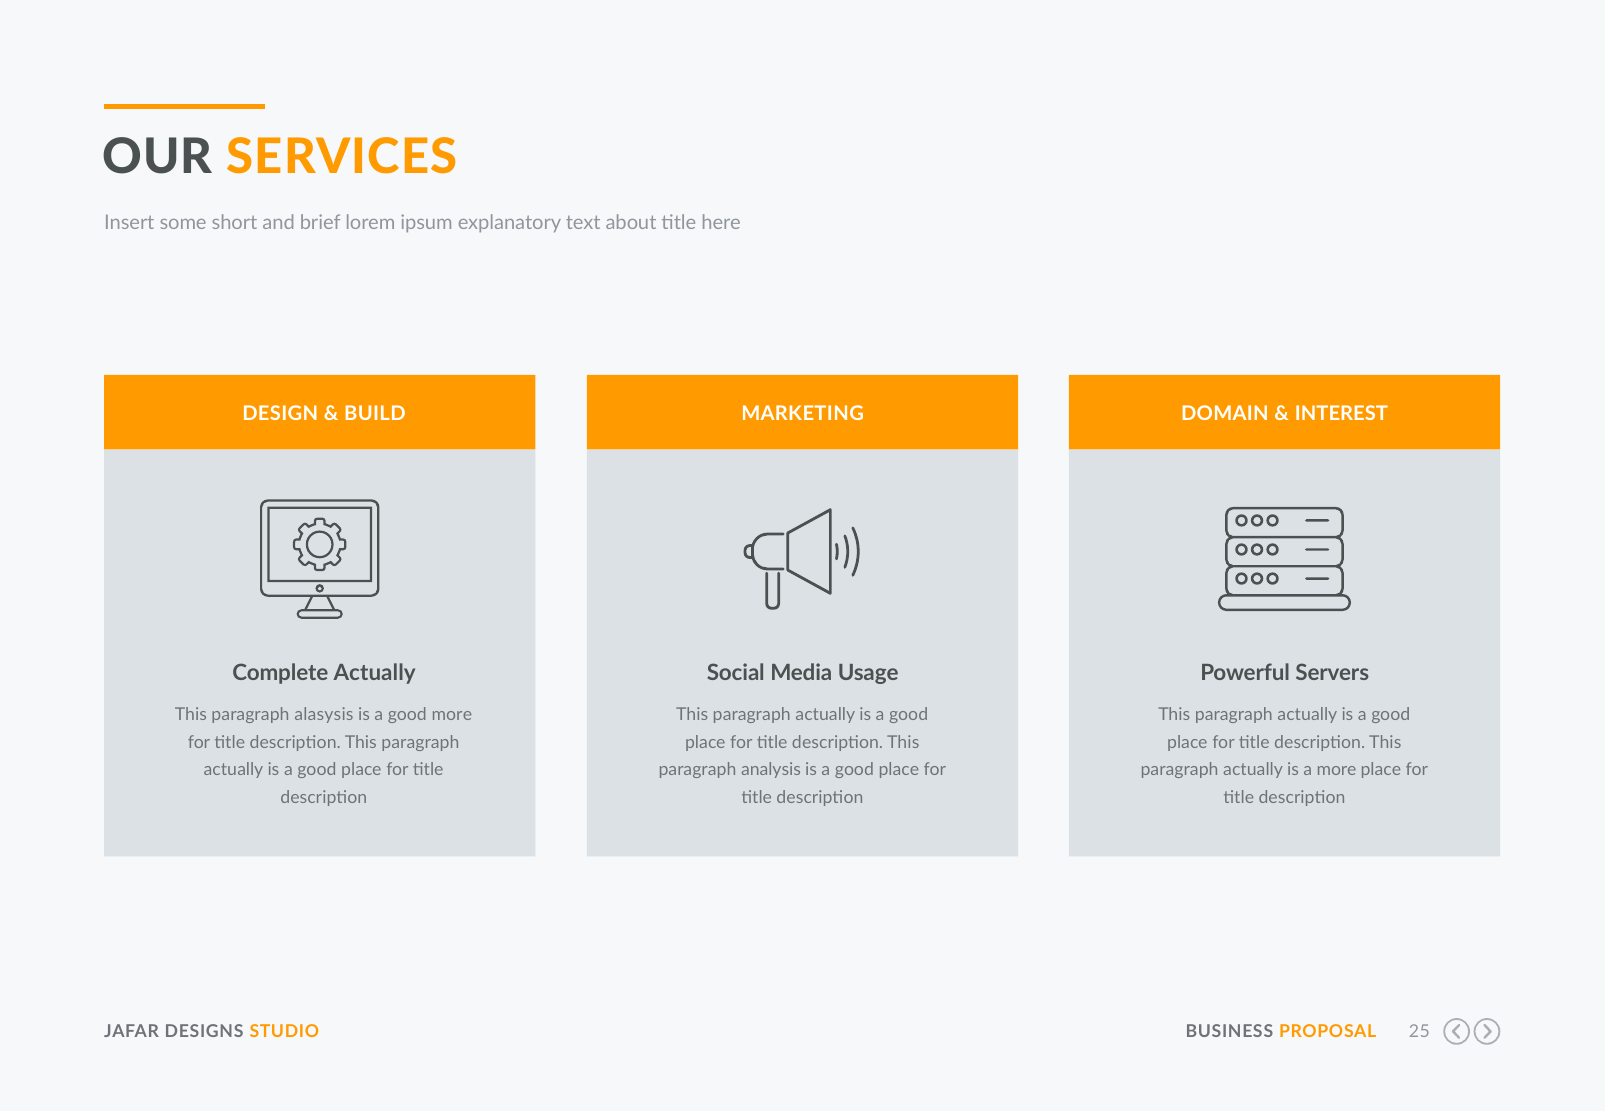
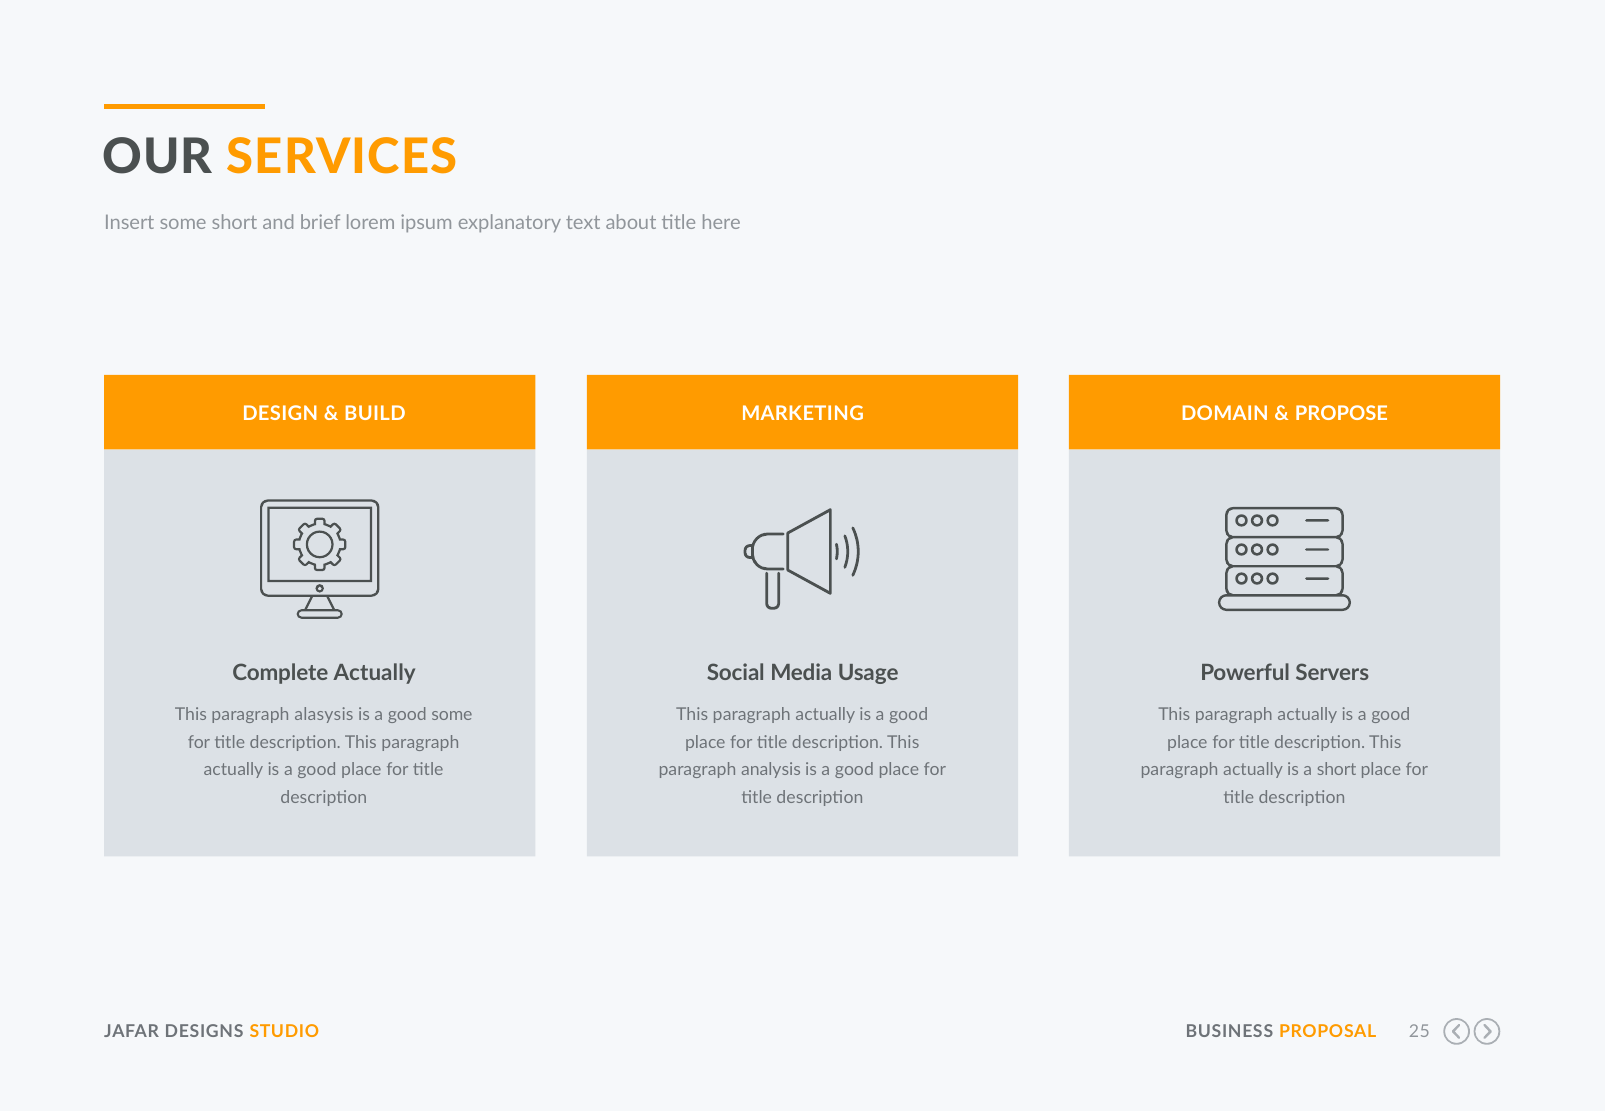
INTEREST: INTEREST -> PROPOSE
good more: more -> some
a more: more -> short
